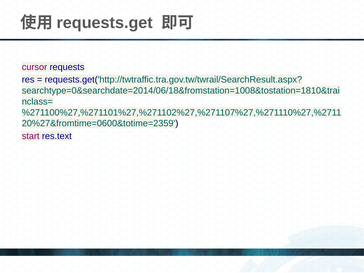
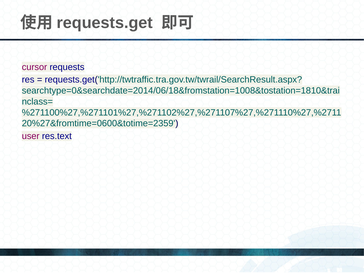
start: start -> user
